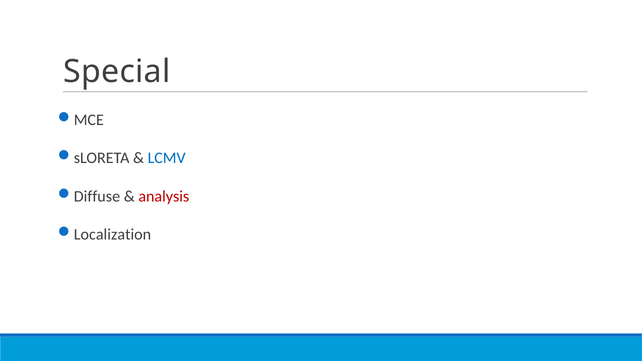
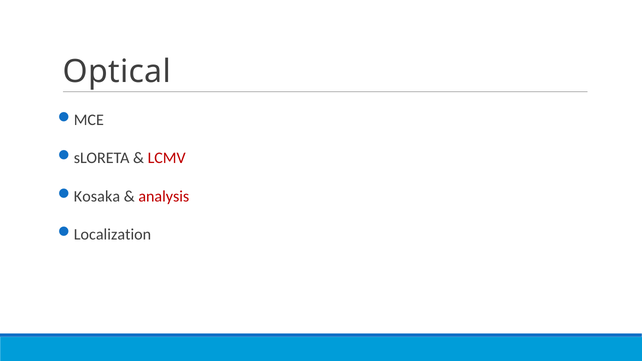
Special: Special -> Optical
LCMV colour: blue -> red
Diffuse: Diffuse -> Kosaka
